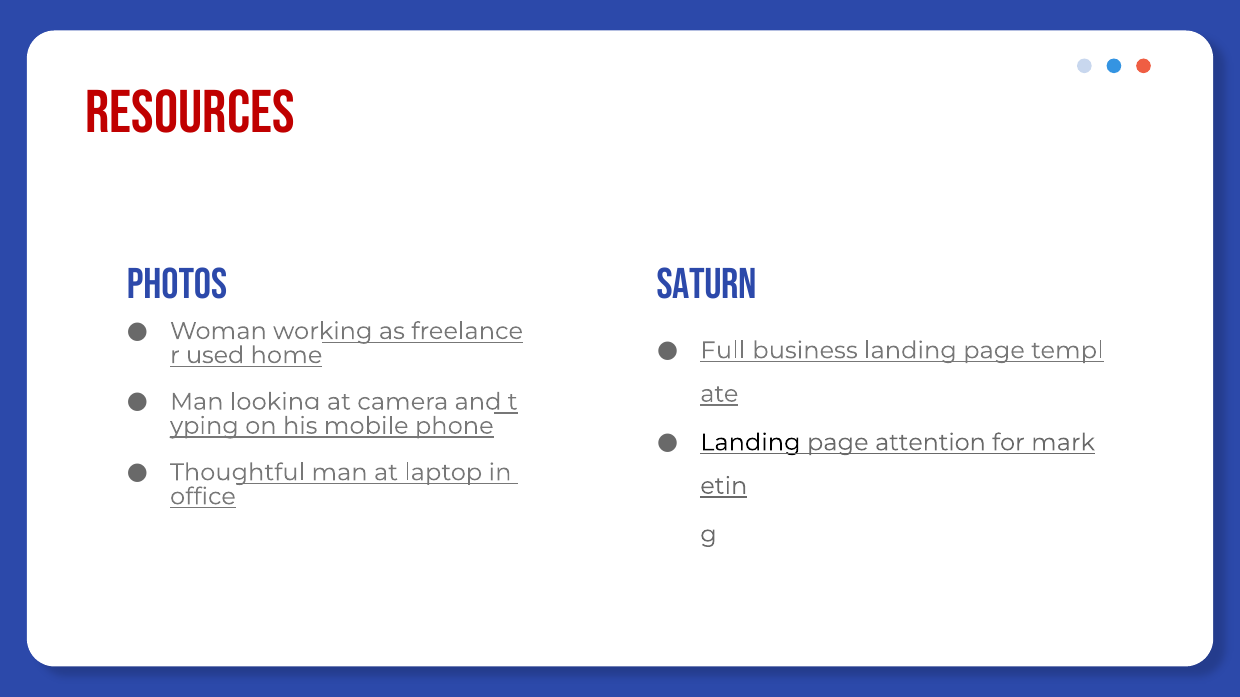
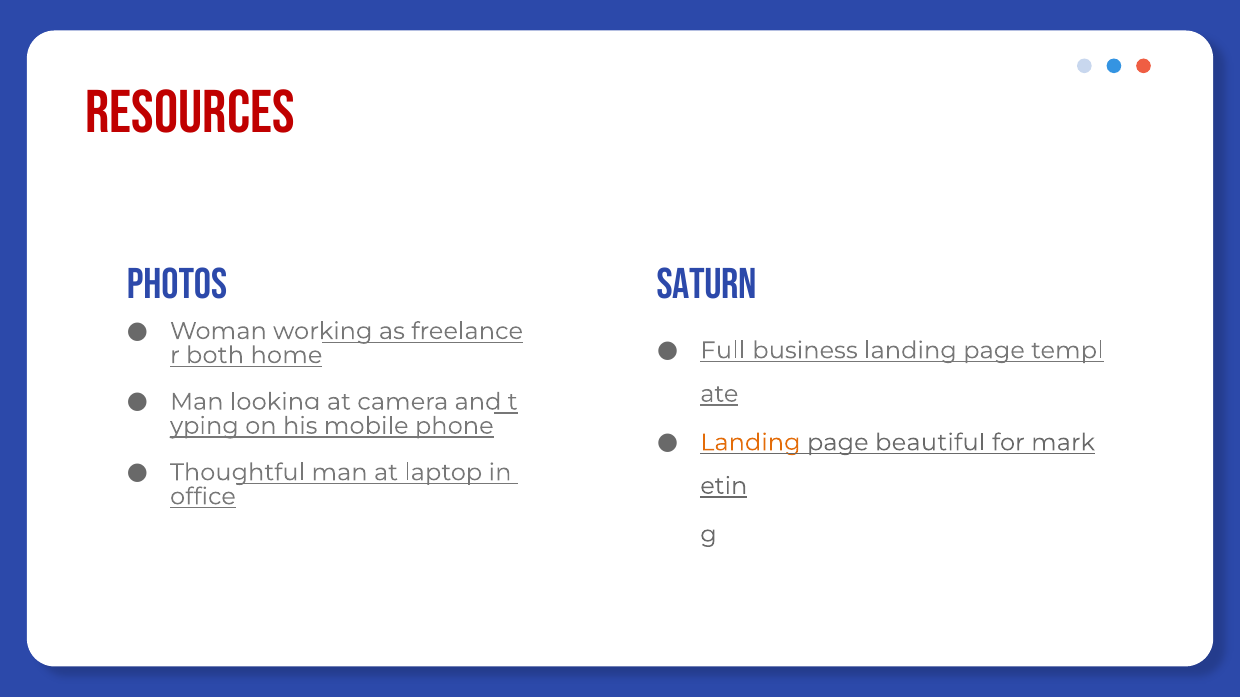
used: used -> both
Landing at (750, 443) colour: black -> orange
attention: attention -> beautiful
